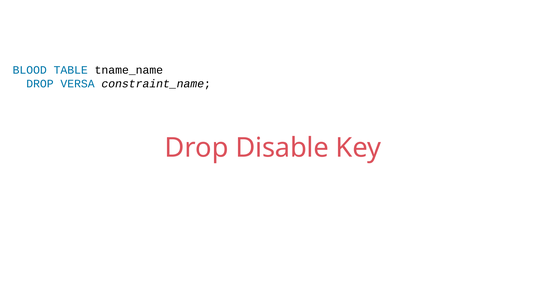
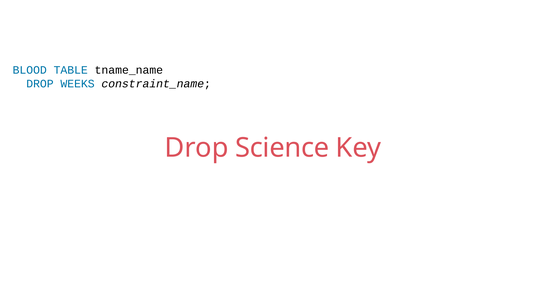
VERSA: VERSA -> WEEKS
Disable: Disable -> Science
